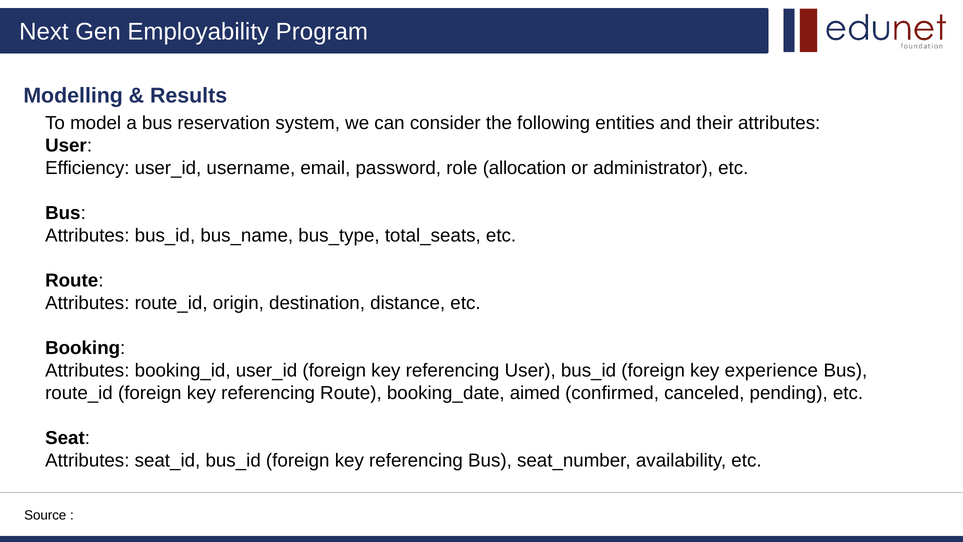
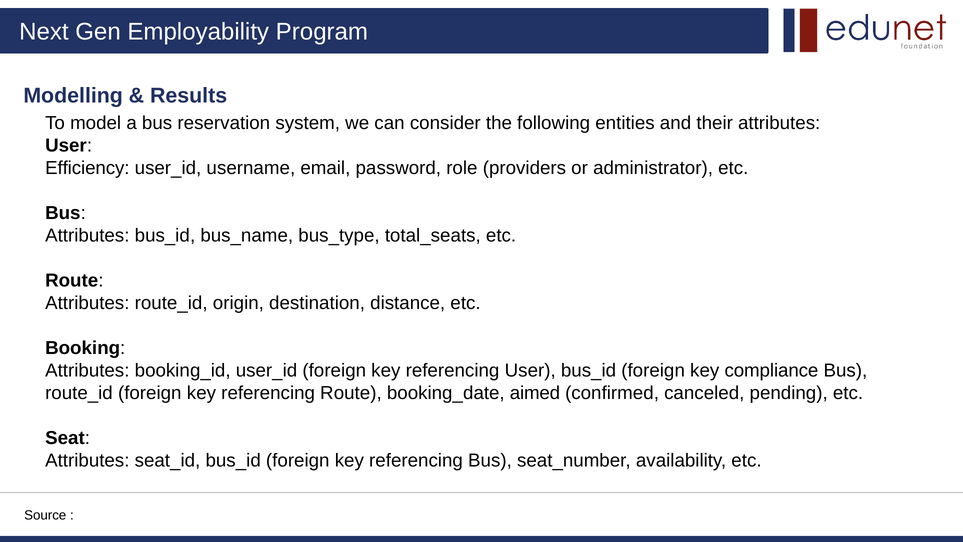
allocation: allocation -> providers
experience: experience -> compliance
